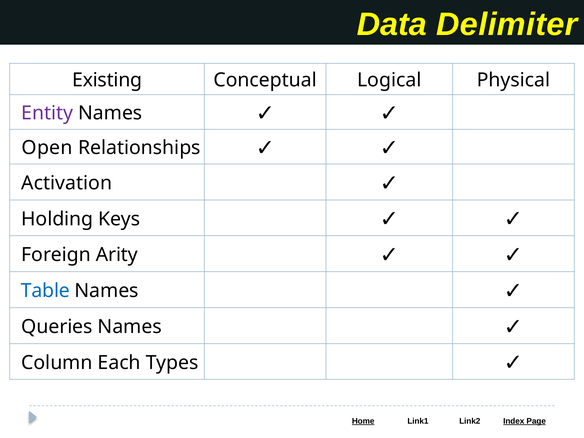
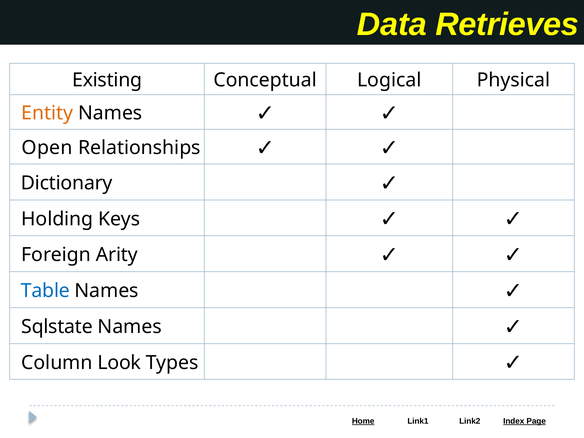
Delimiter: Delimiter -> Retrieves
Entity colour: purple -> orange
Activation: Activation -> Dictionary
Queries: Queries -> Sqlstate
Each: Each -> Look
